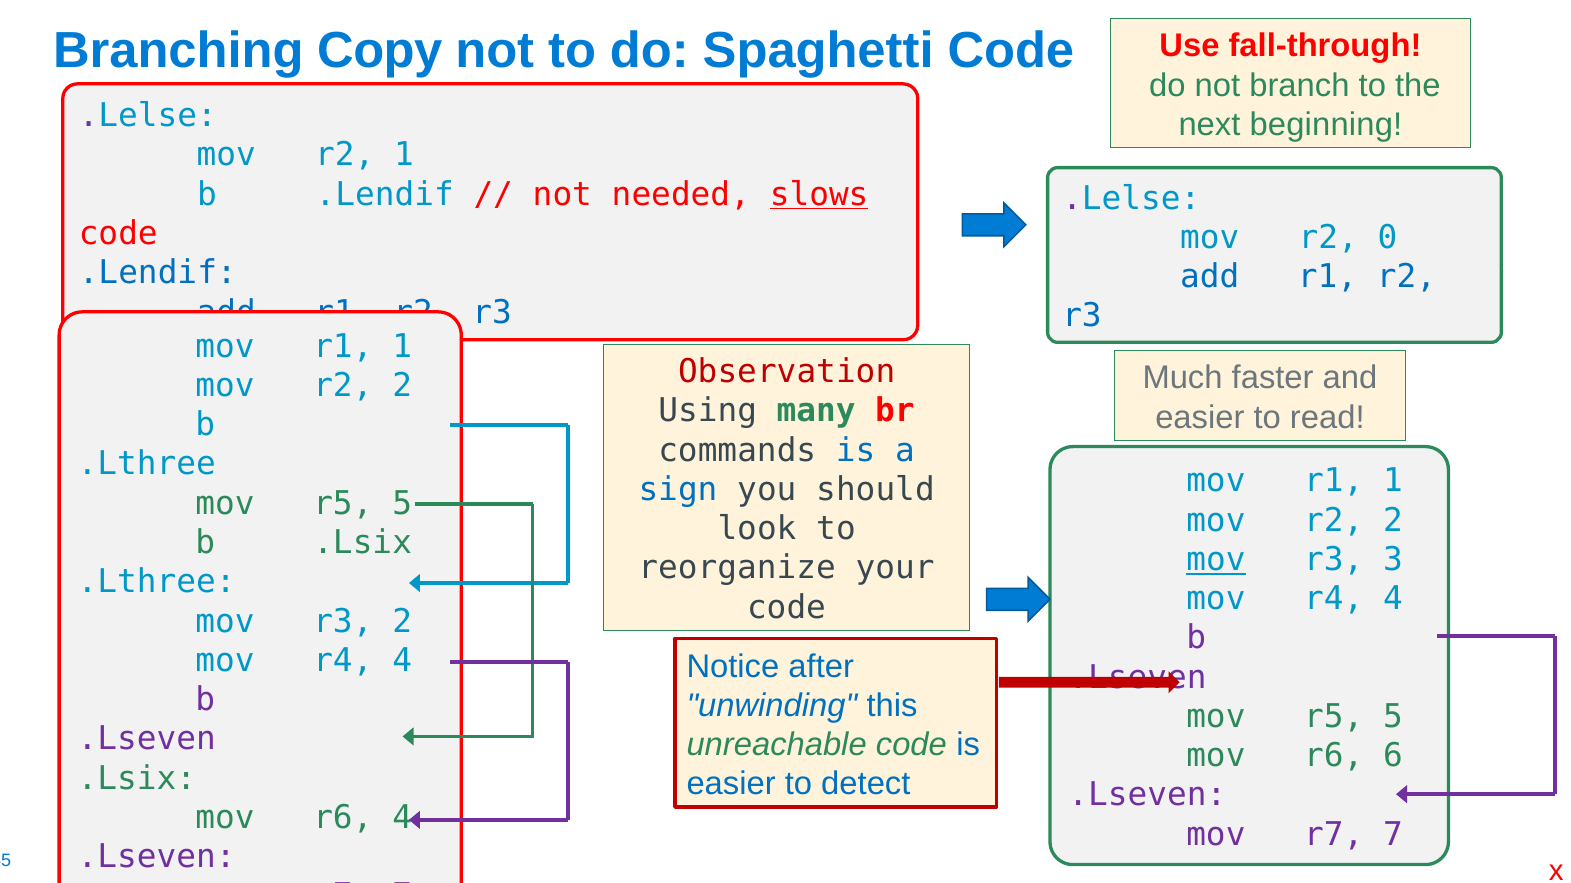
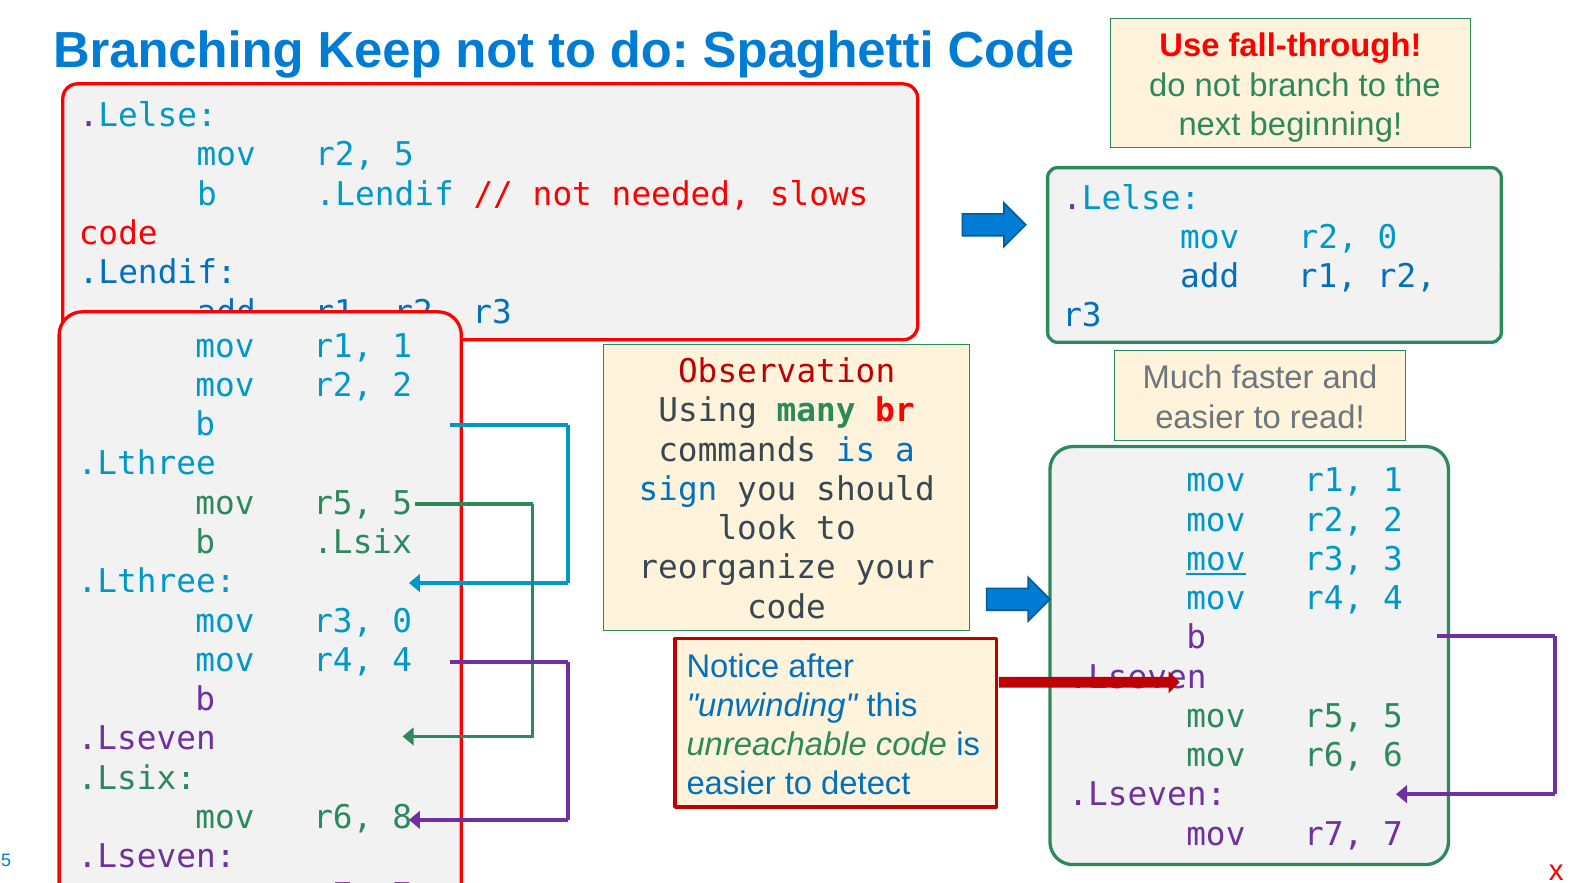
Copy: Copy -> Keep
r2 1: 1 -> 5
slows underline: present -> none
r3 2: 2 -> 0
r6 4: 4 -> 8
